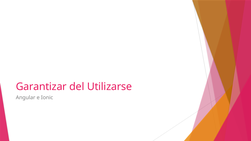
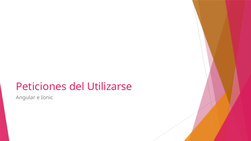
Garantizar: Garantizar -> Peticiones
